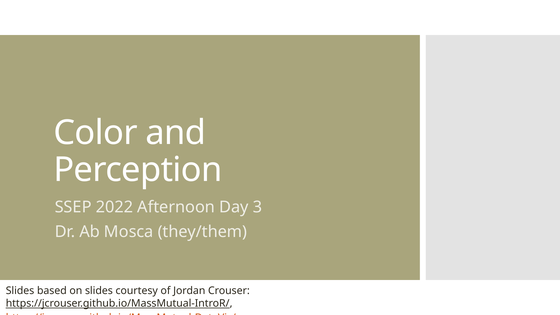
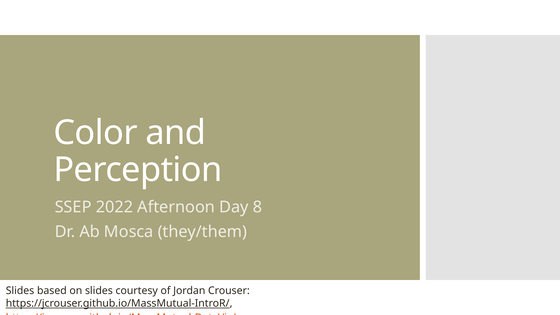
3: 3 -> 8
